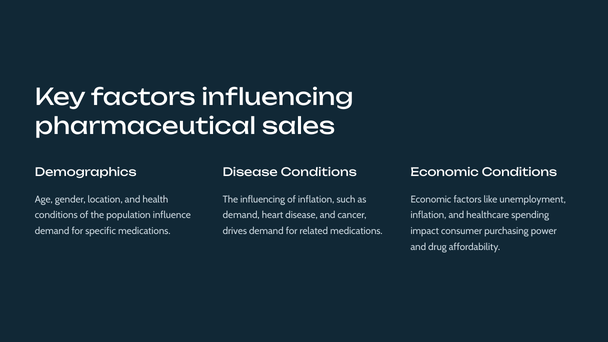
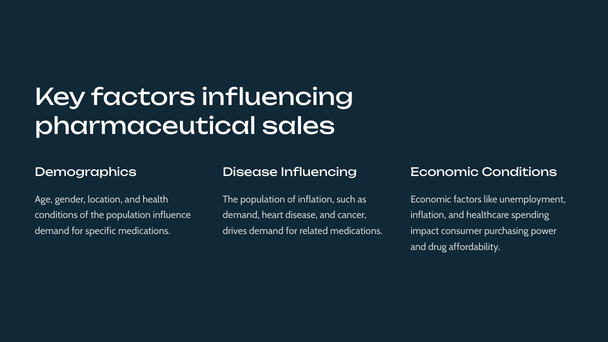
Disease Conditions: Conditions -> Influencing
influencing at (263, 199): influencing -> population
